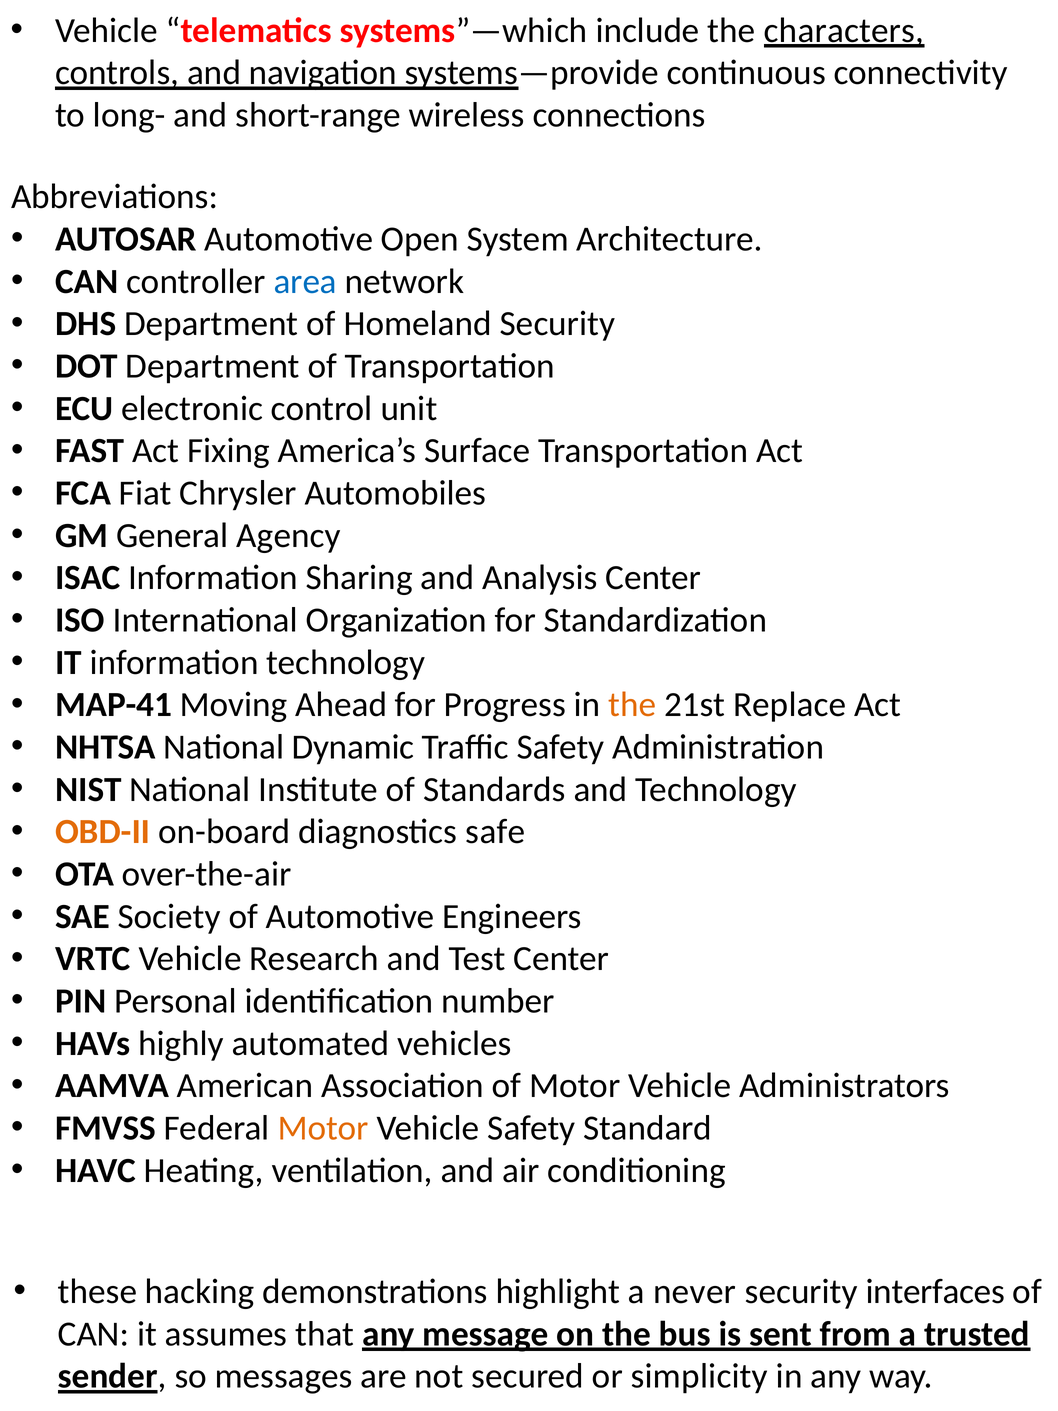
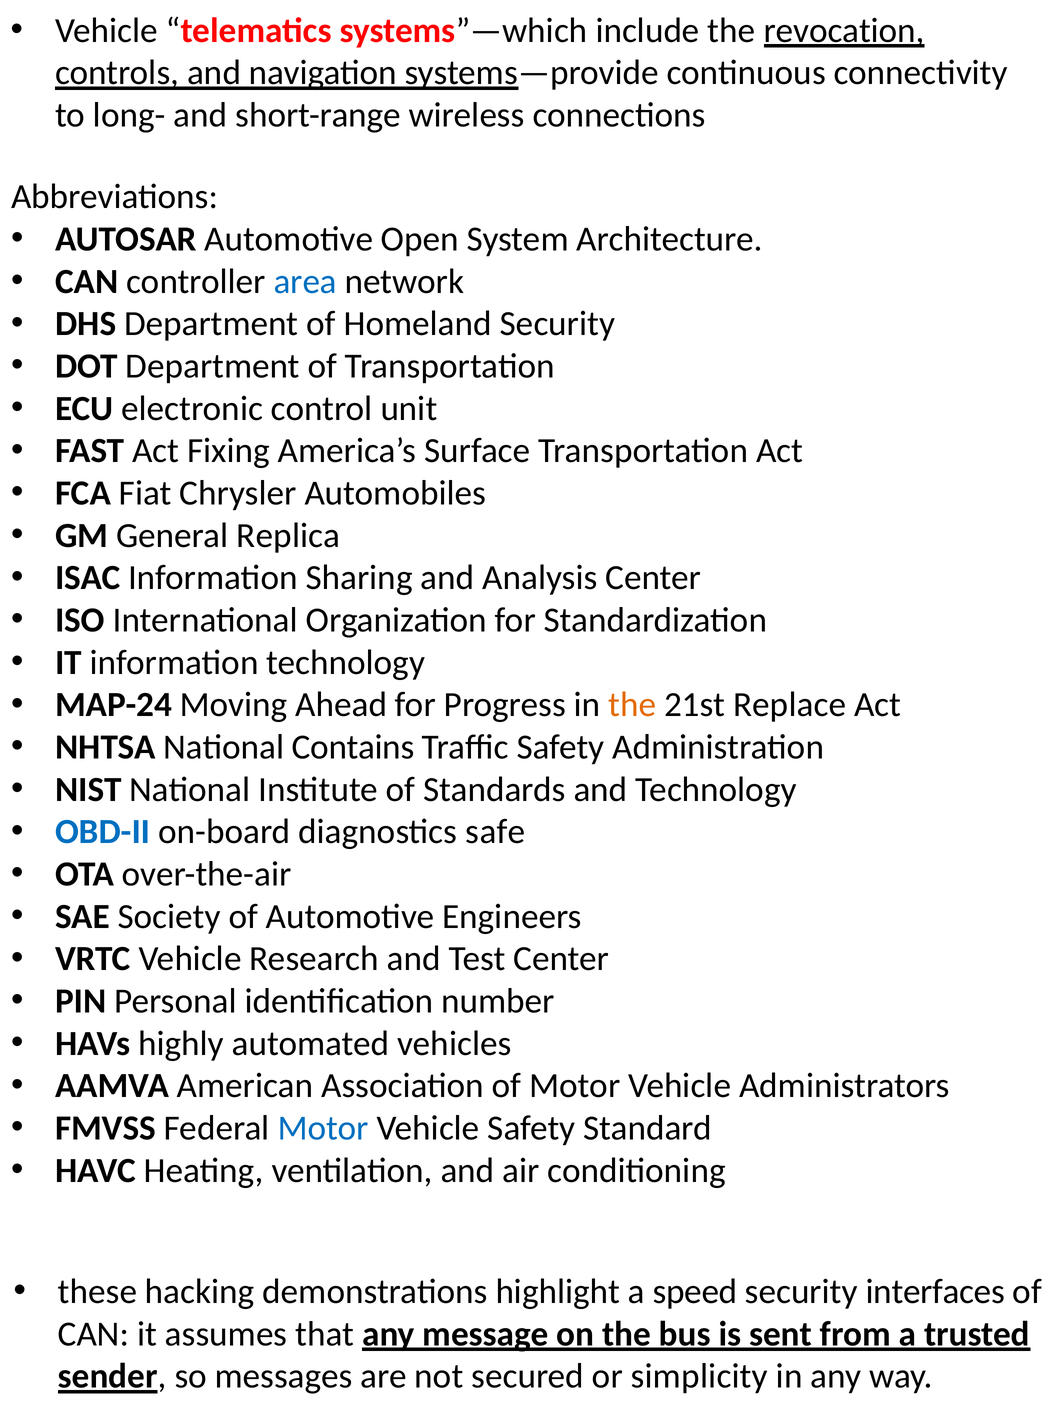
characters: characters -> revocation
Agency: Agency -> Replica
MAP-41: MAP-41 -> MAP-24
Dynamic: Dynamic -> Contains
OBD-II colour: orange -> blue
Motor at (323, 1128) colour: orange -> blue
never: never -> speed
